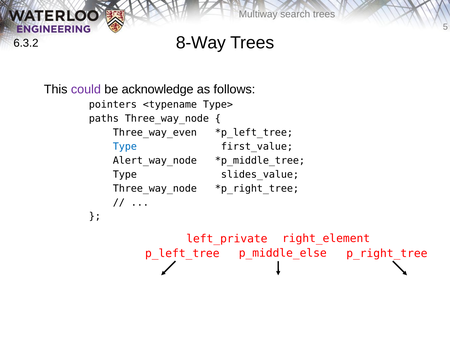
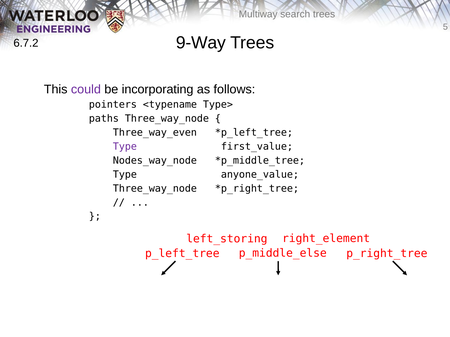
8-Way: 8-Way -> 9-Way
6.3.2: 6.3.2 -> 6.7.2
acknowledge: acknowledge -> incorporating
Type at (125, 147) colour: blue -> purple
Alert_way_node: Alert_way_node -> Nodes_way_node
slides_value: slides_value -> anyone_value
left_private: left_private -> left_storing
